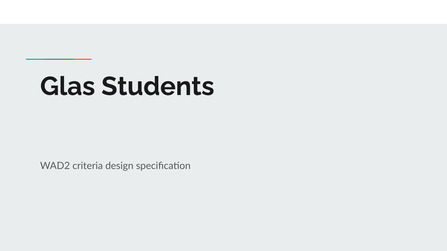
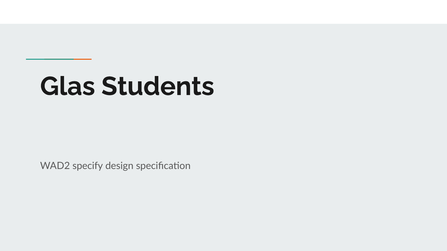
criteria: criteria -> specify
